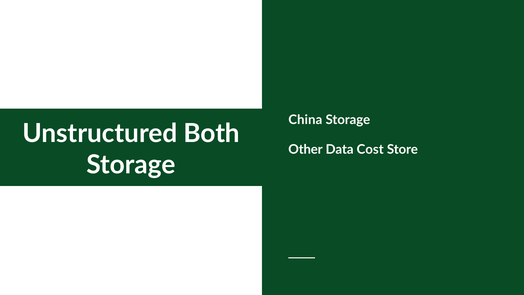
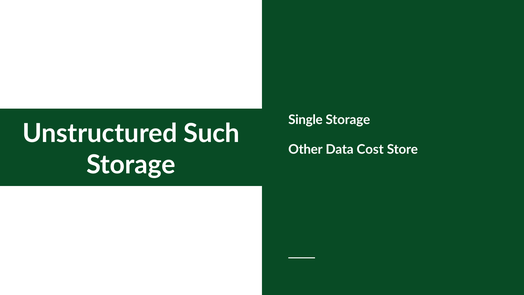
China: China -> Single
Both: Both -> Such
